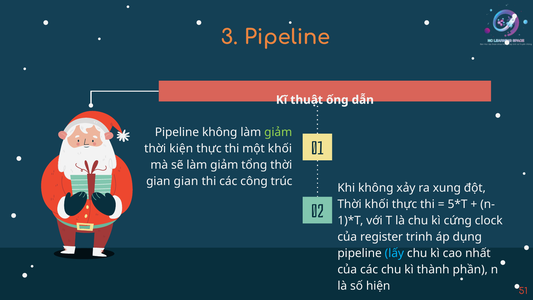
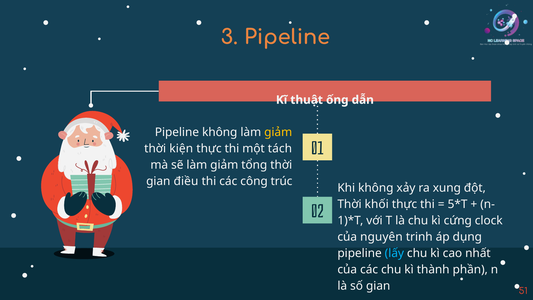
giảm at (278, 132) colour: light green -> yellow
một khối: khối -> tách
gian gian: gian -> điều
register: register -> nguyên
số hiện: hiện -> gian
